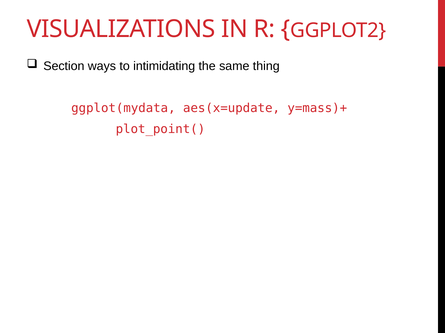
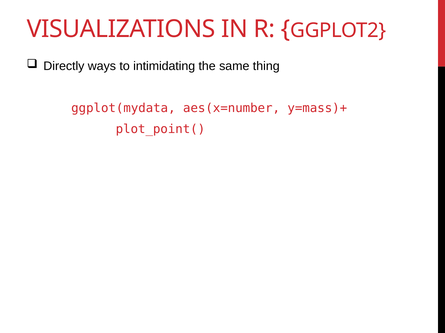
Section: Section -> Directly
aes(x=update: aes(x=update -> aes(x=number
